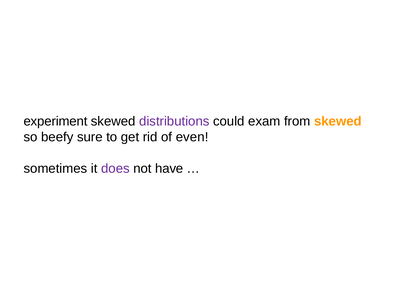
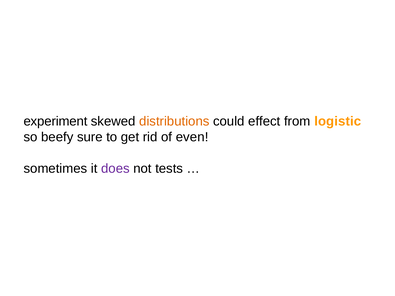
distributions colour: purple -> orange
exam: exam -> effect
from skewed: skewed -> logistic
have: have -> tests
